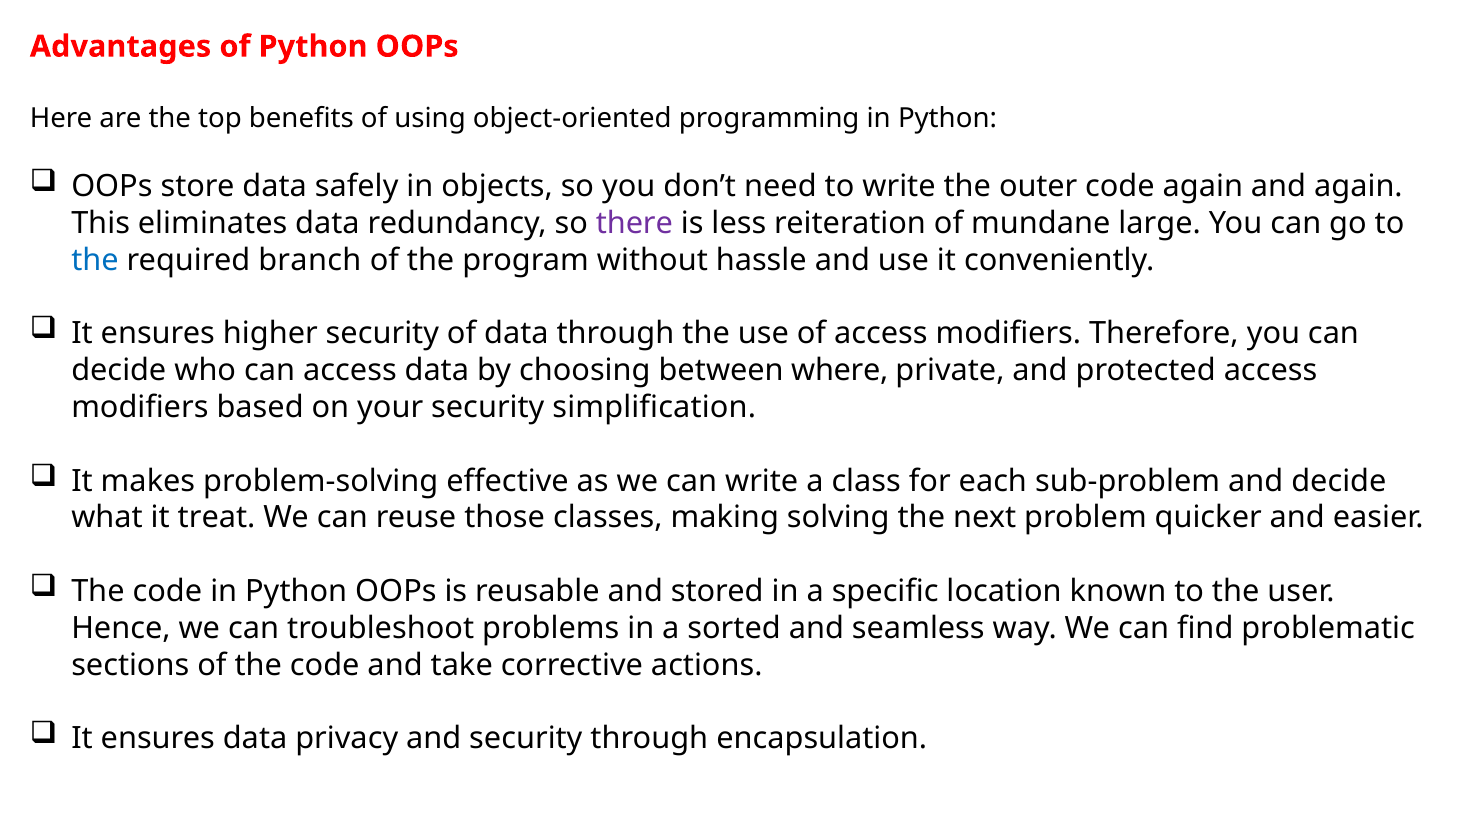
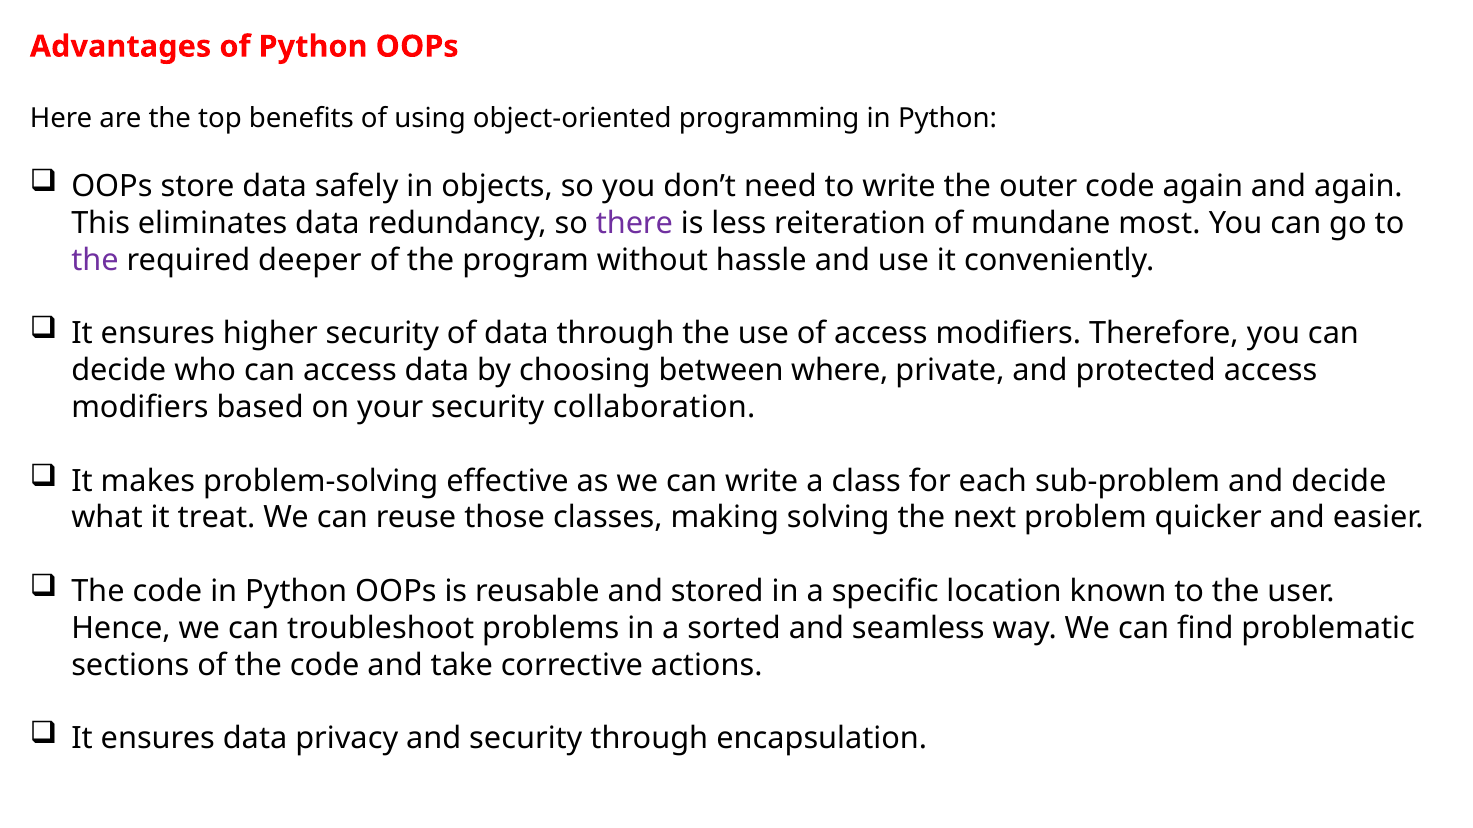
large: large -> most
the at (95, 260) colour: blue -> purple
branch: branch -> deeper
simplification: simplification -> collaboration
